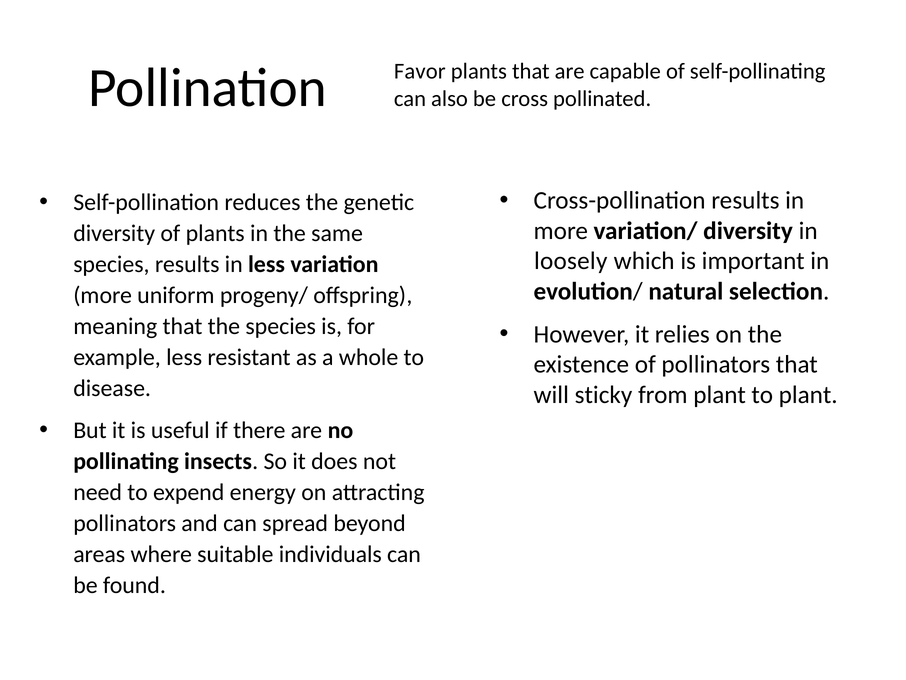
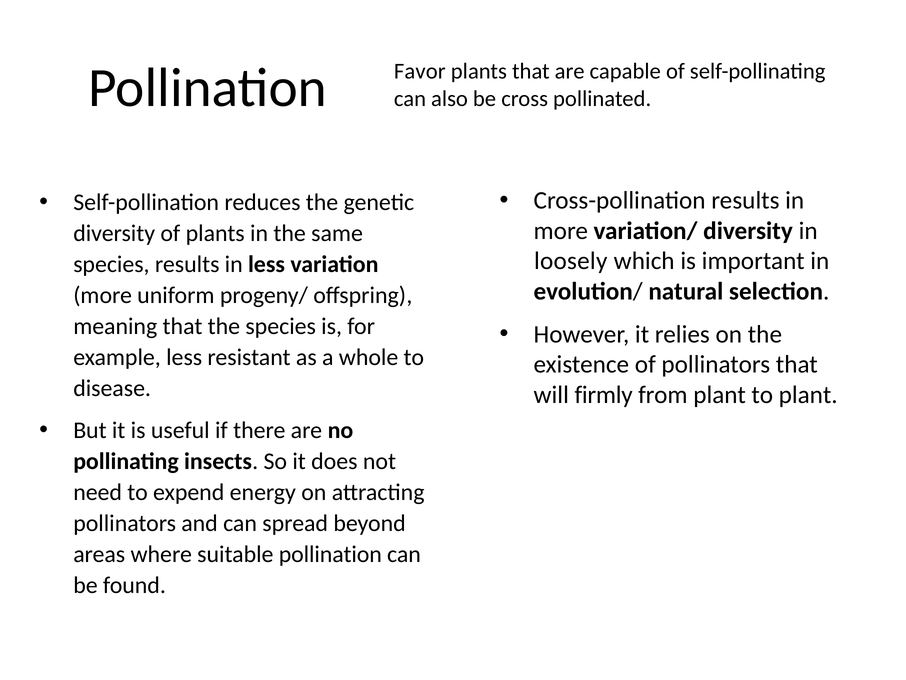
sticky: sticky -> firmly
suitable individuals: individuals -> pollination
